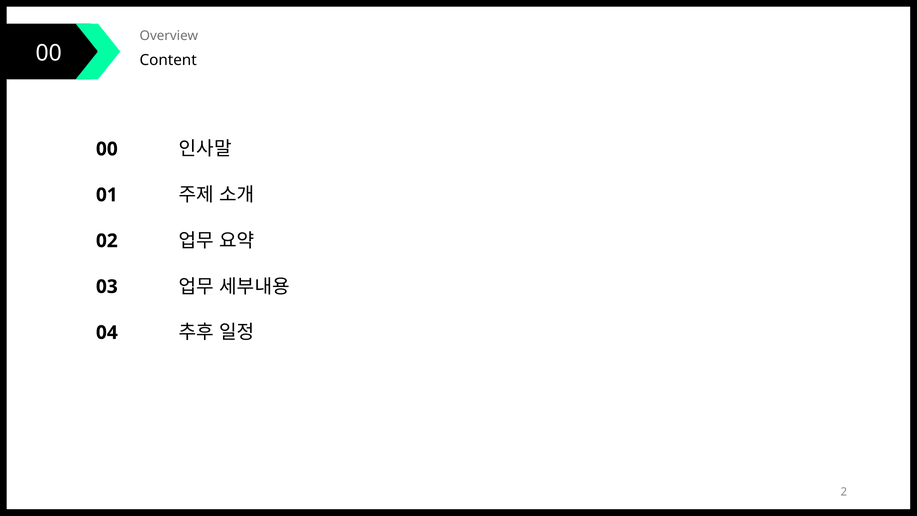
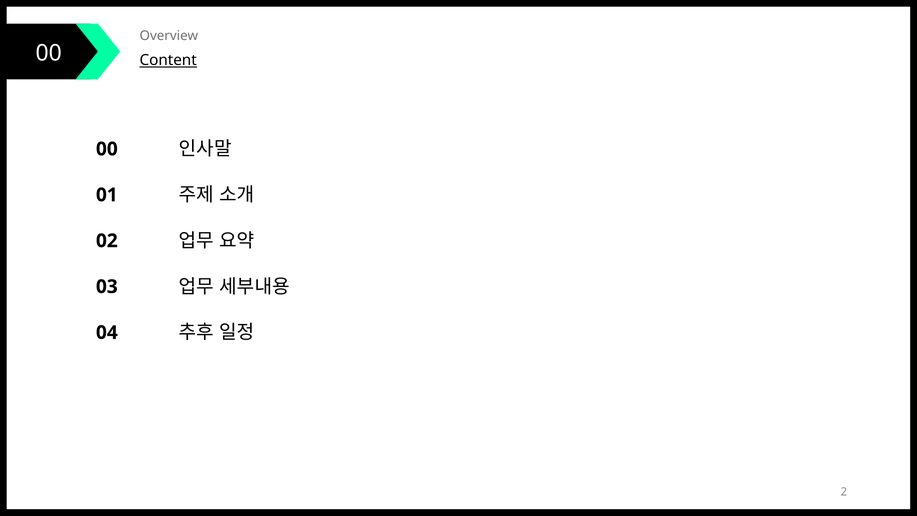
Content underline: none -> present
